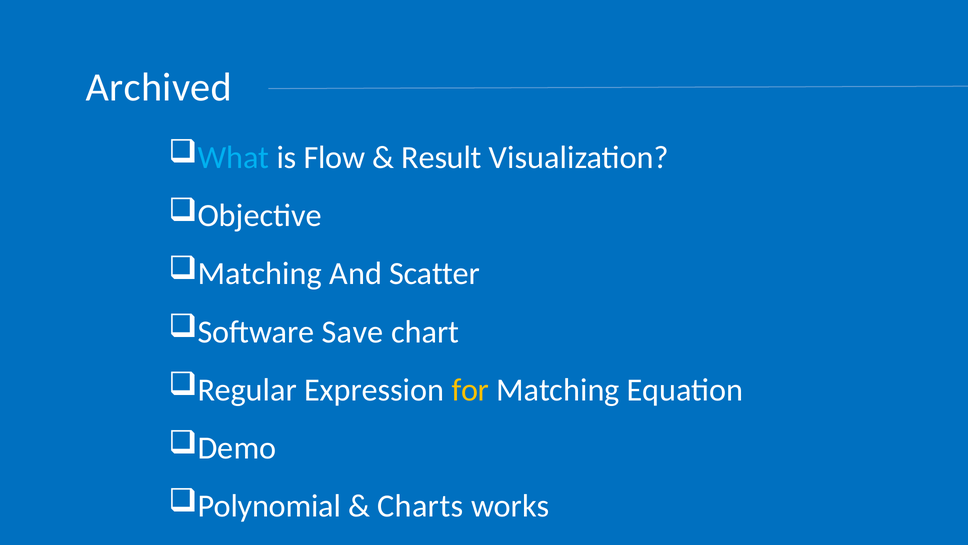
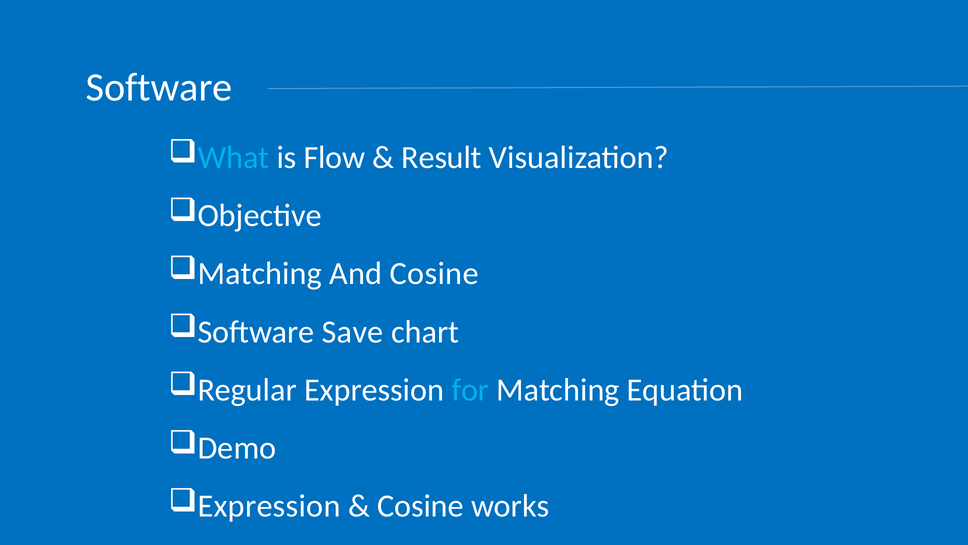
Archived at (159, 87): Archived -> Software
And Scatter: Scatter -> Cosine
for colour: yellow -> light blue
Polynomial at (269, 506): Polynomial -> Expression
Charts at (420, 506): Charts -> Cosine
